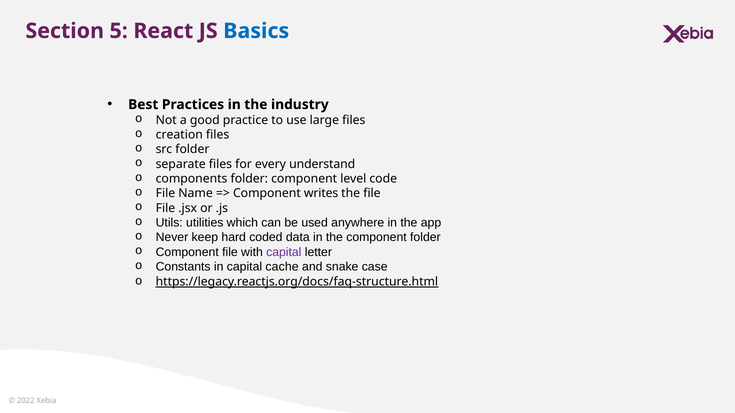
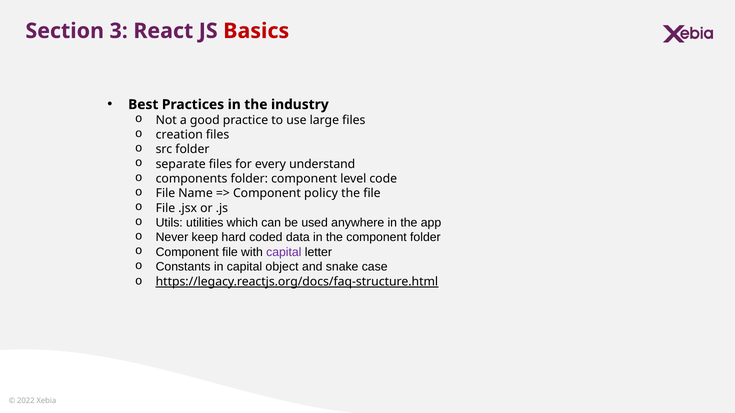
5: 5 -> 3
Basics colour: blue -> red
writes: writes -> policy
cache: cache -> object
